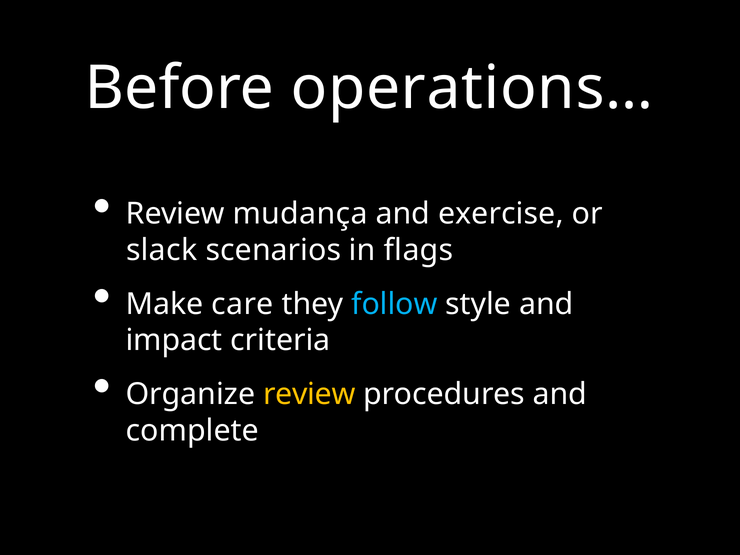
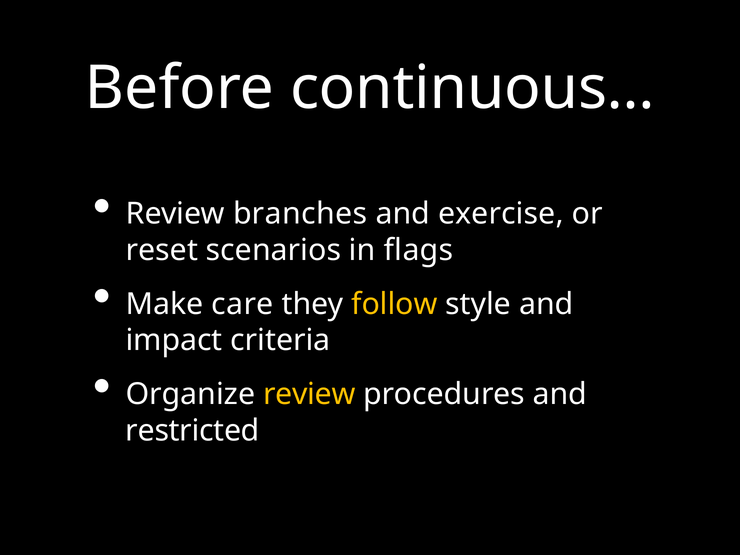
operations…: operations… -> continuous…
mudança: mudança -> branches
slack: slack -> reset
follow colour: light blue -> yellow
complete: complete -> restricted
